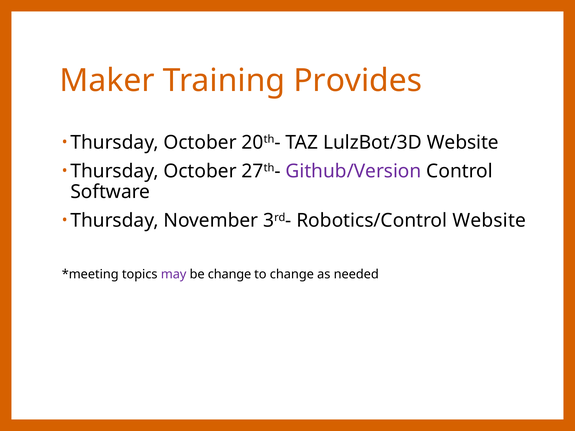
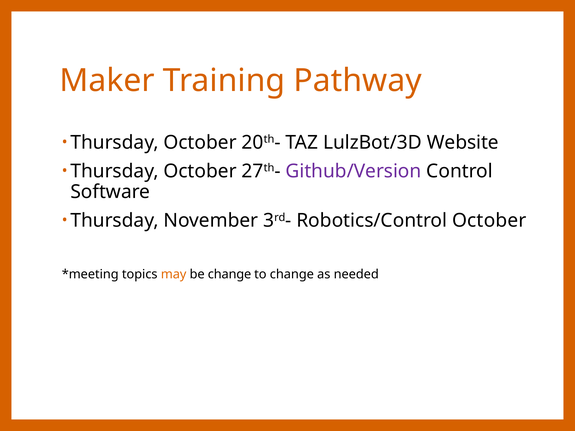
Provides: Provides -> Pathway
Robotics/Control Website: Website -> October
may colour: purple -> orange
